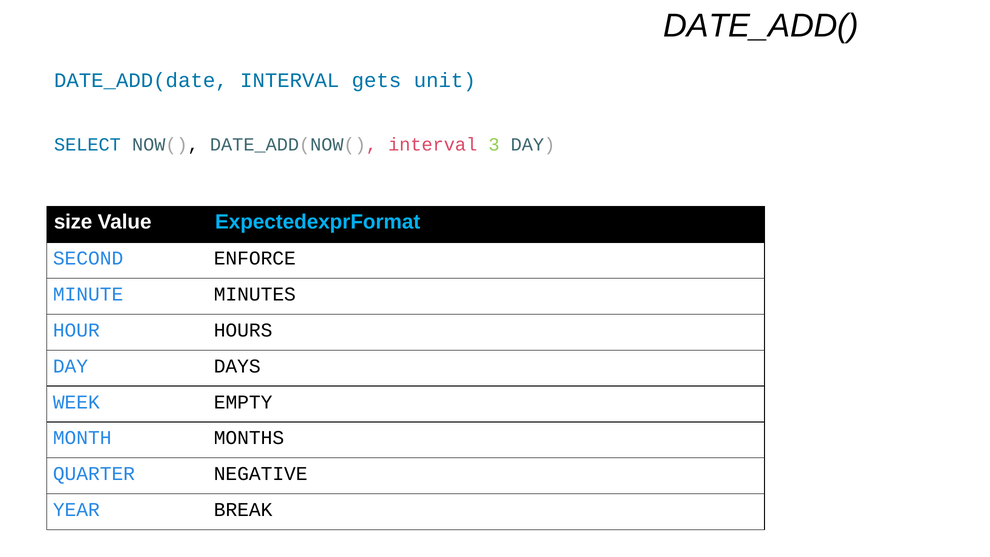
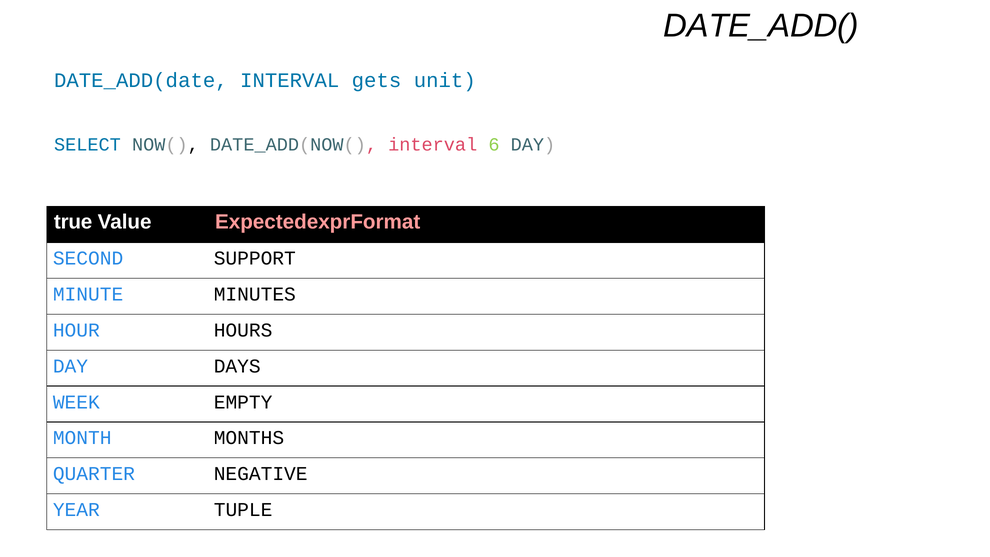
3: 3 -> 6
size: size -> true
ExpectedexprFormat colour: light blue -> pink
ENFORCE: ENFORCE -> SUPPORT
BREAK: BREAK -> TUPLE
